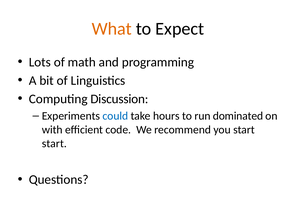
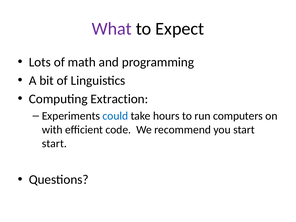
What colour: orange -> purple
Discussion: Discussion -> Extraction
dominated: dominated -> computers
